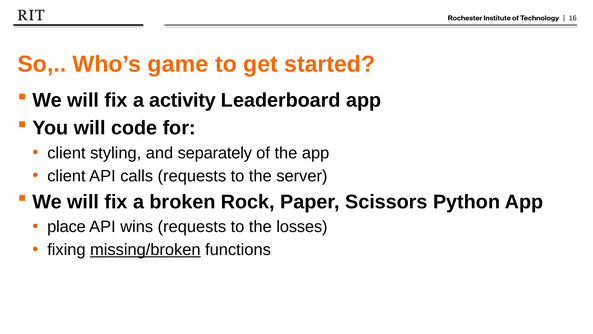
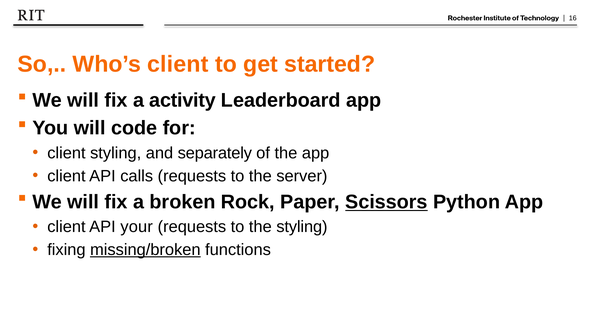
Who’s game: game -> client
Scissors underline: none -> present
place at (66, 227): place -> client
wins: wins -> your
the losses: losses -> styling
